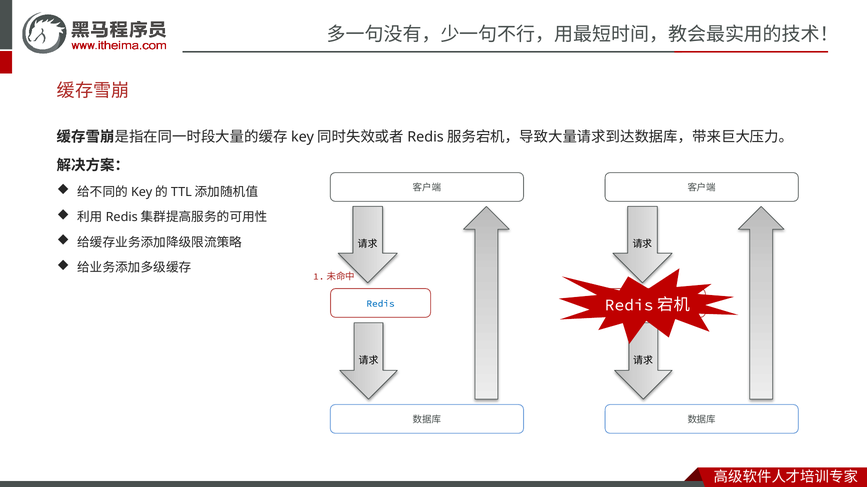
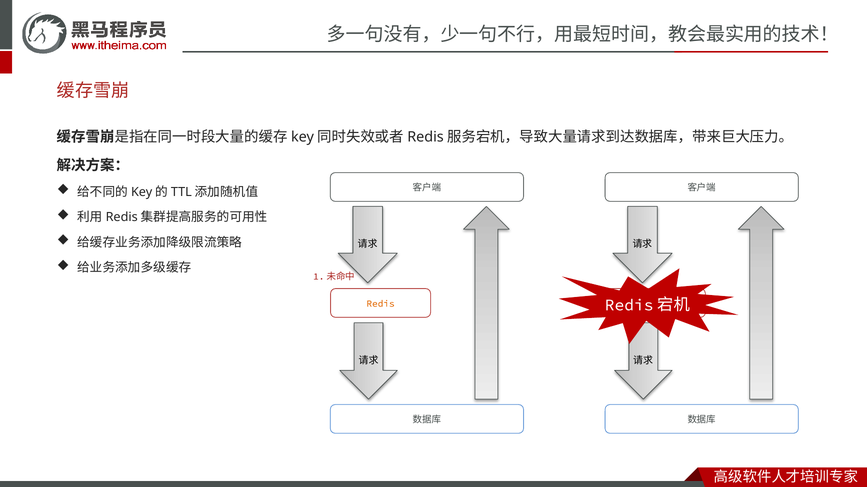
Redis at (381, 304) colour: blue -> orange
